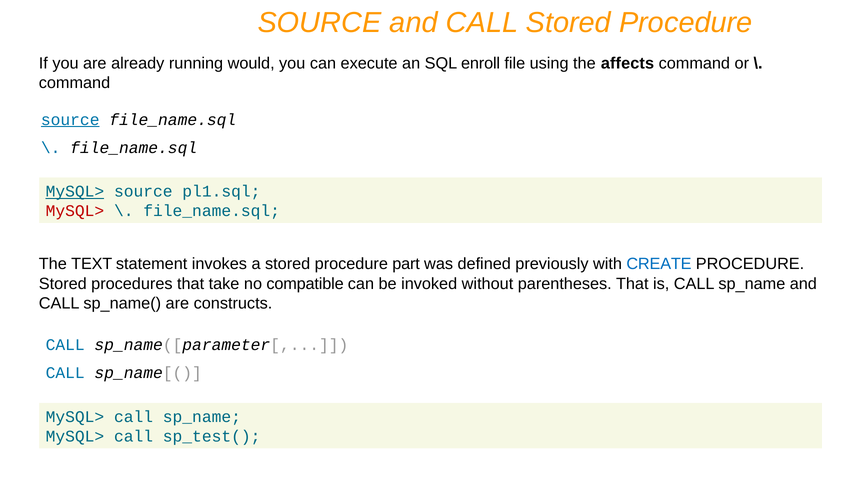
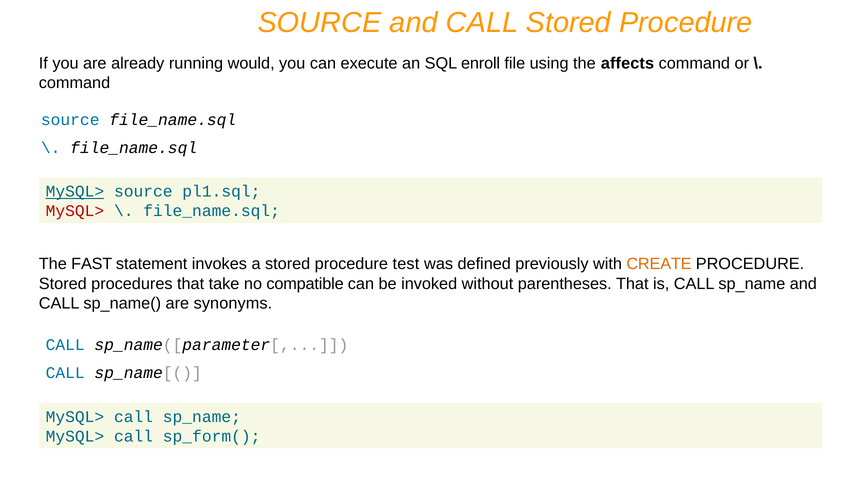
source at (70, 120) underline: present -> none
TEXT: TEXT -> FAST
part: part -> test
CREATE colour: blue -> orange
constructs: constructs -> synonyms
sp_test(: sp_test( -> sp_form(
